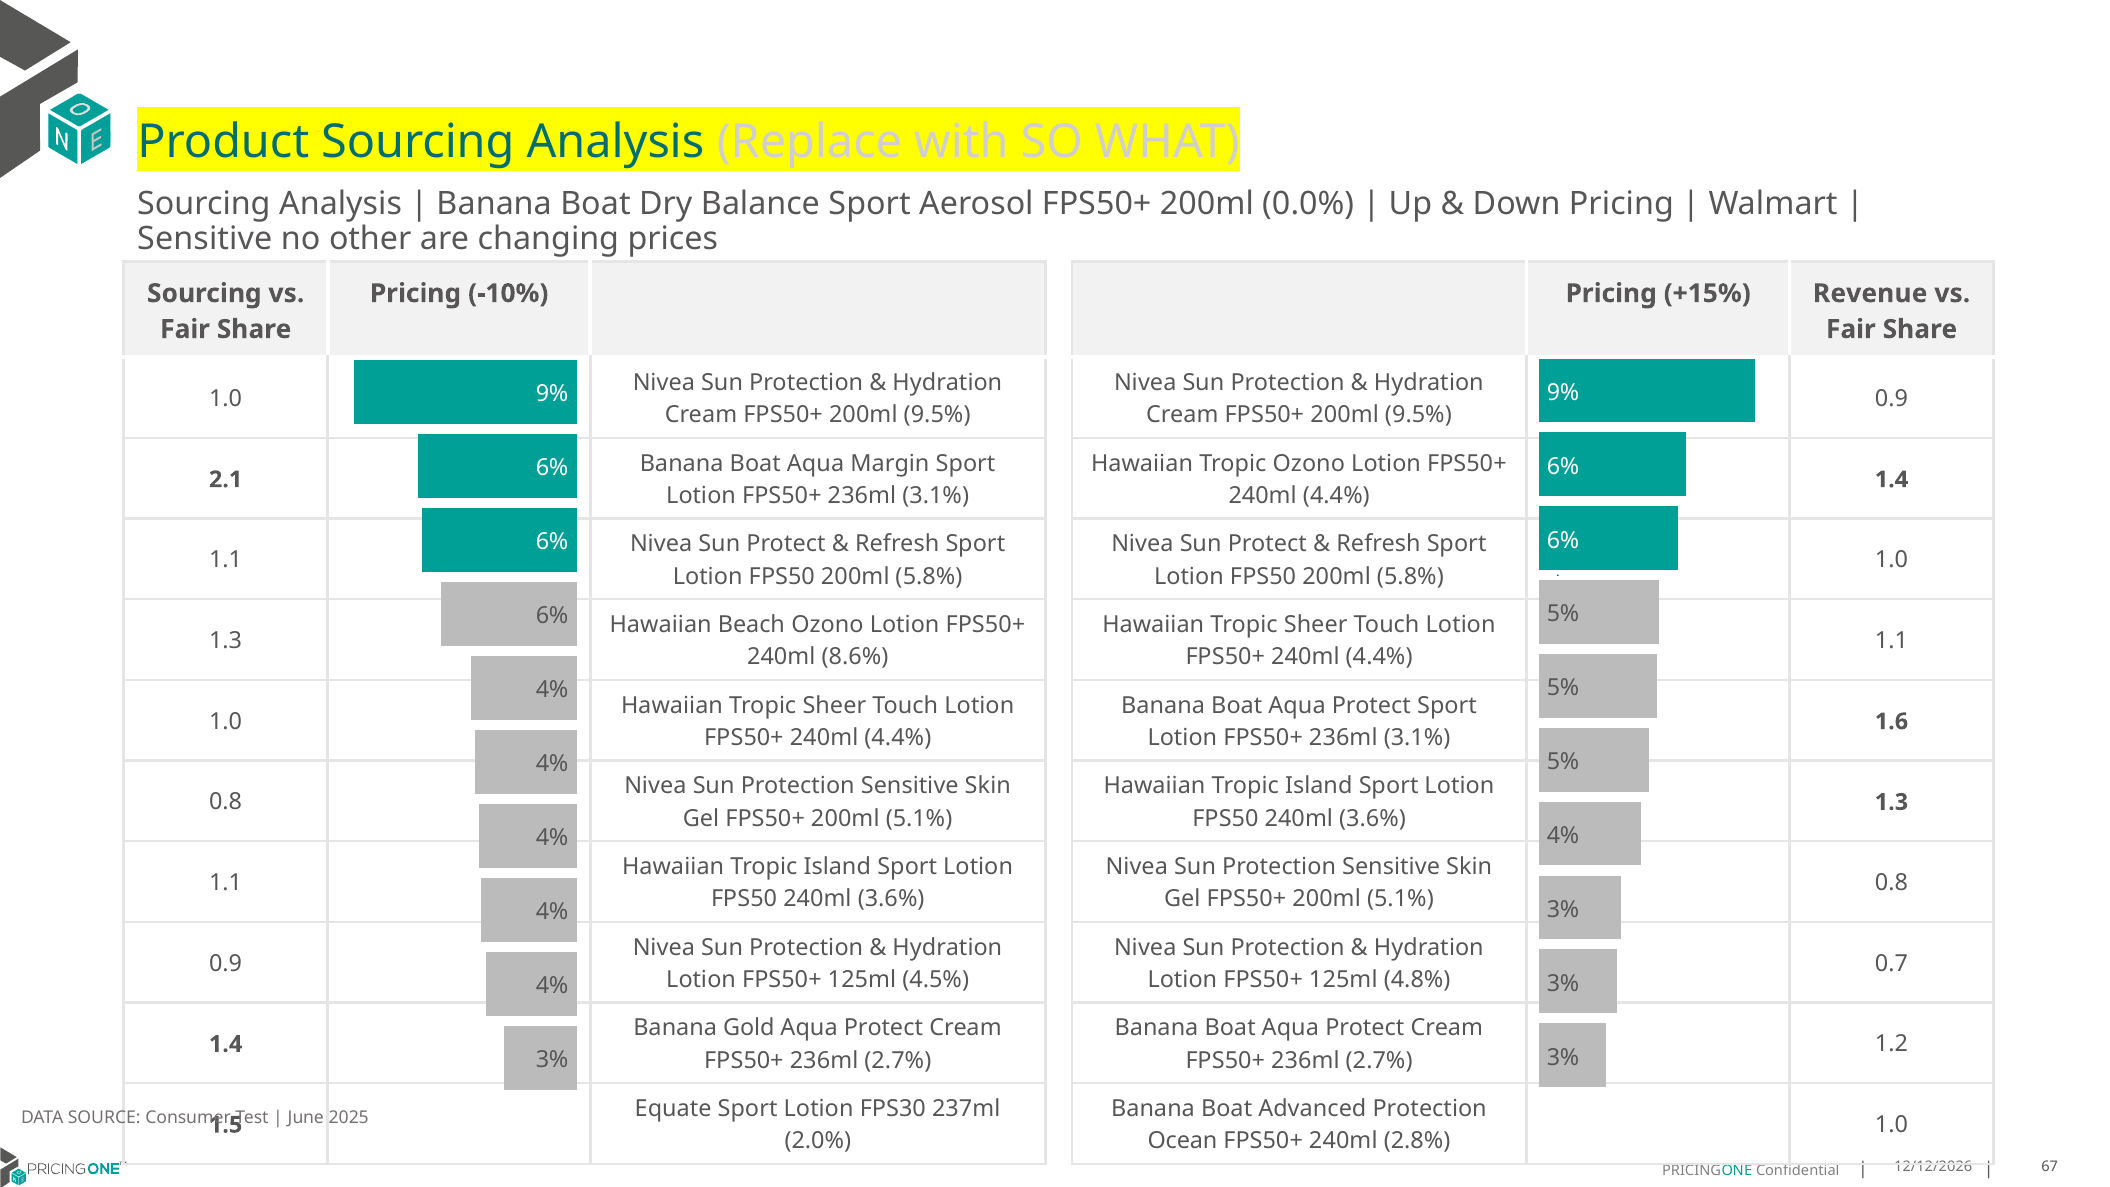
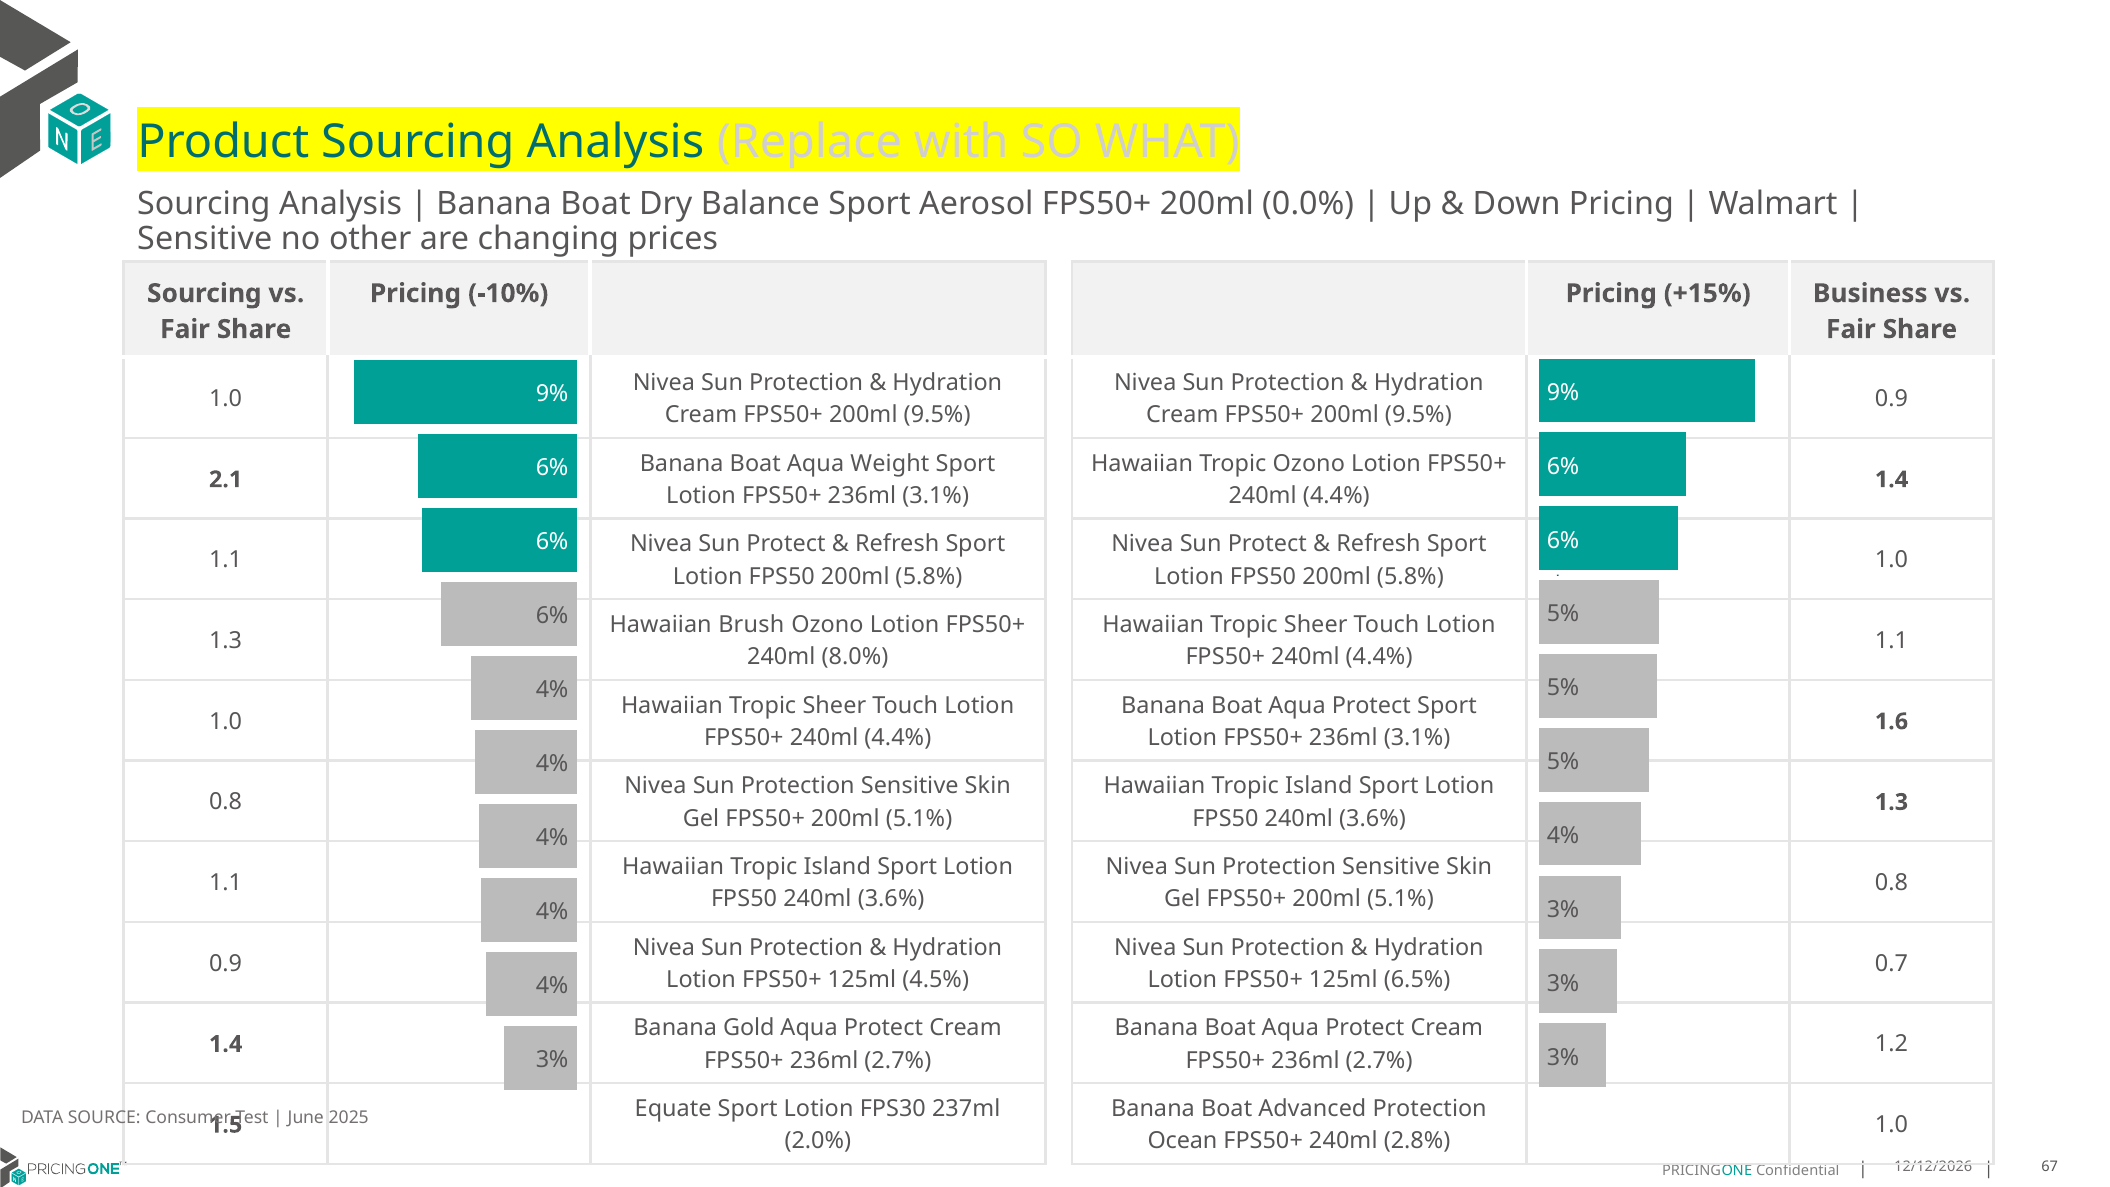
Revenue: Revenue -> Business
Margin: Margin -> Weight
Beach: Beach -> Brush
8.6%: 8.6% -> 8.0%
4.8%: 4.8% -> 6.5%
